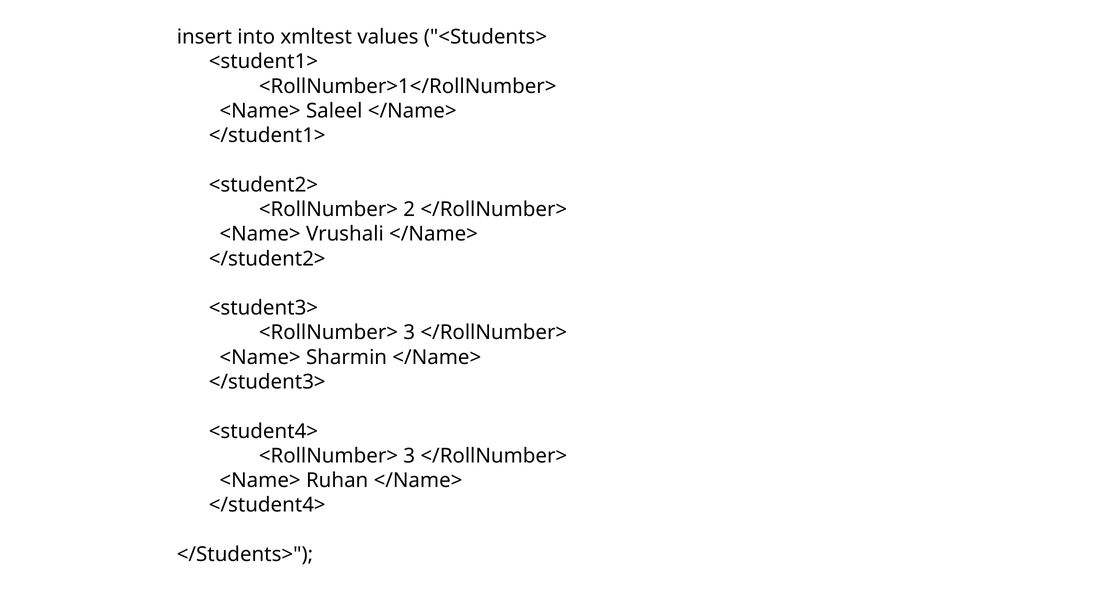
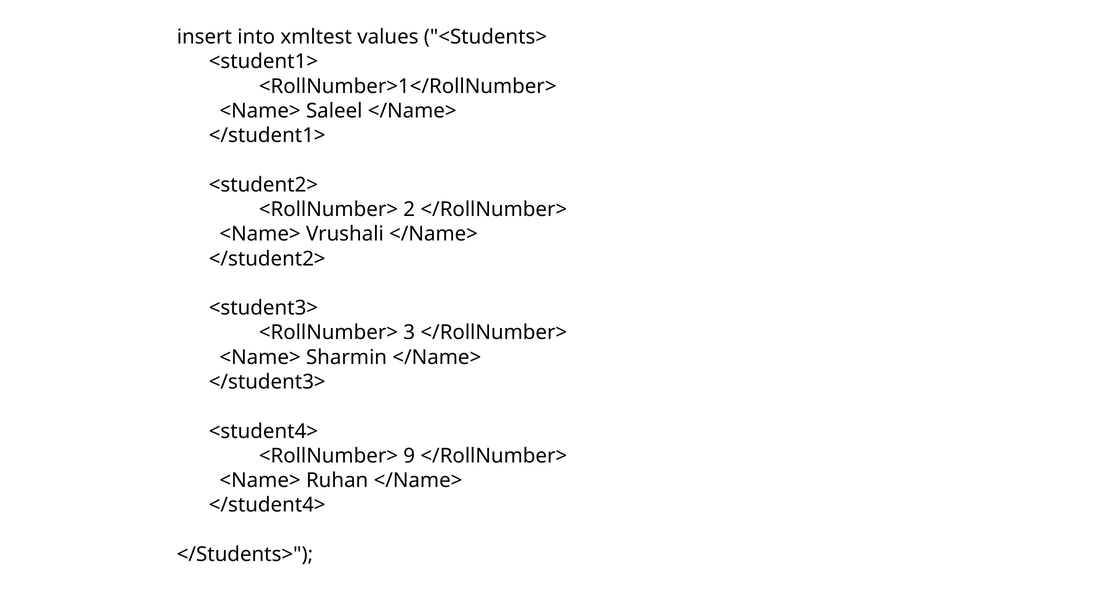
3 at (409, 455): 3 -> 9
